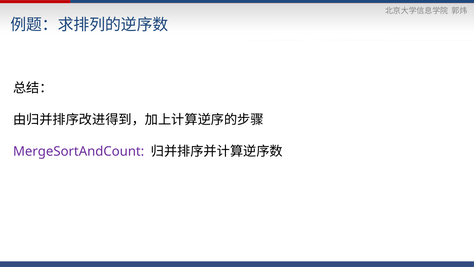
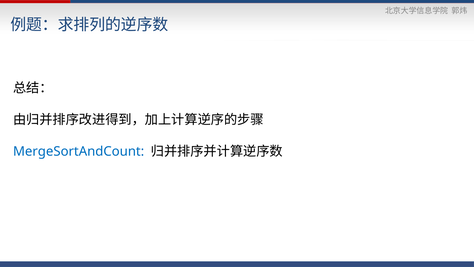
MergeSortAndCount colour: purple -> blue
